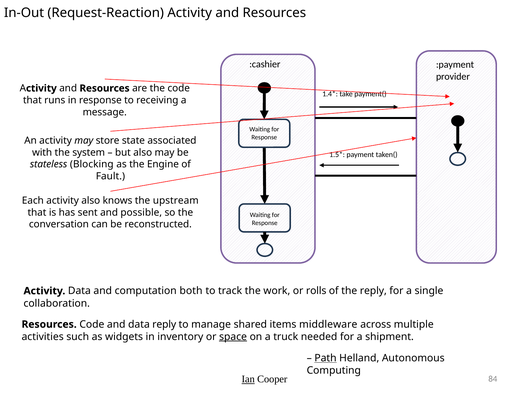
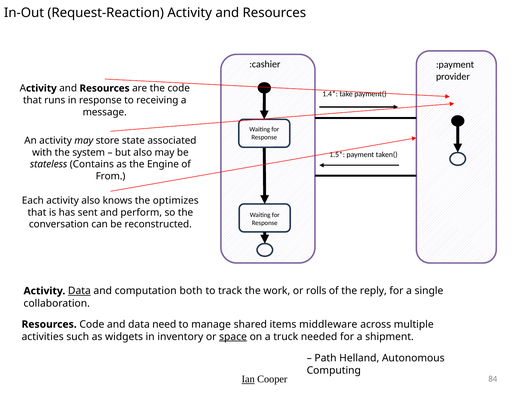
Blocking: Blocking -> Contains
Fault: Fault -> From
upstream: upstream -> optimizes
possible: possible -> perform
Data at (79, 291) underline: none -> present
data reply: reply -> need
Path underline: present -> none
